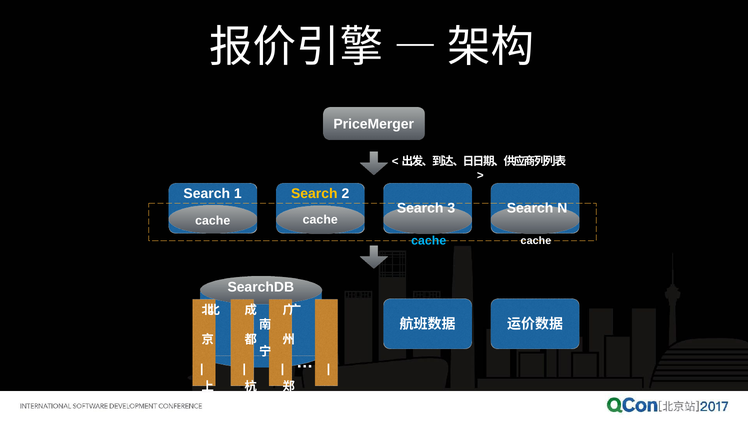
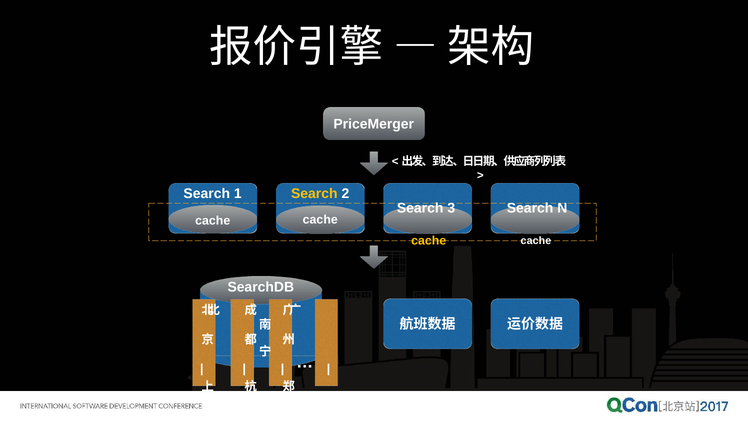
cache at (429, 241) colour: light blue -> yellow
